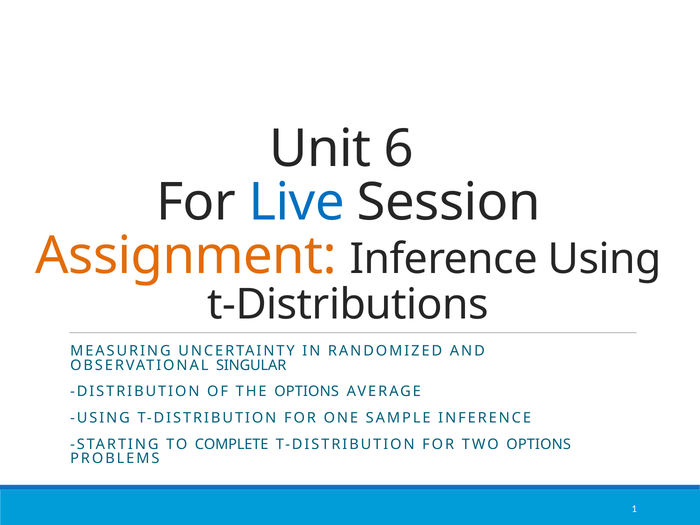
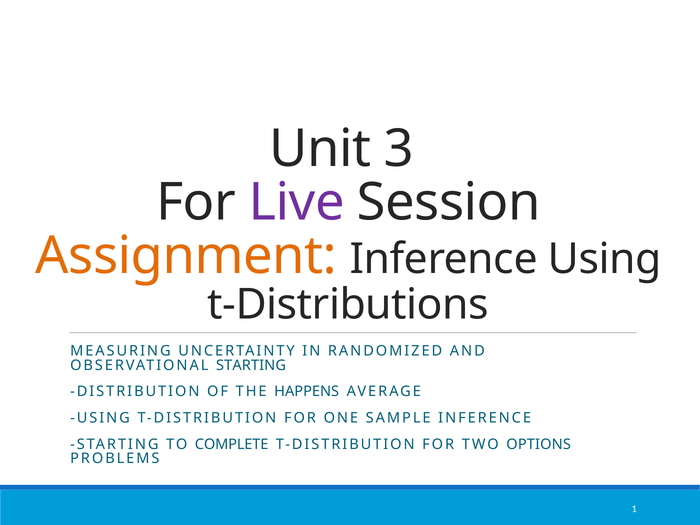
6: 6 -> 3
Live colour: blue -> purple
OBSERVATIONAL SINGULAR: SINGULAR -> STARTING
THE OPTIONS: OPTIONS -> HAPPENS
